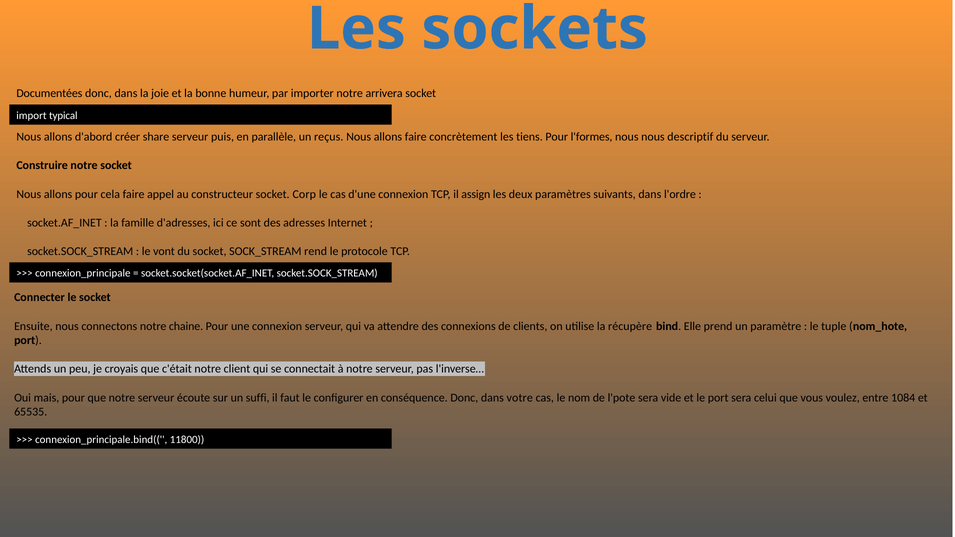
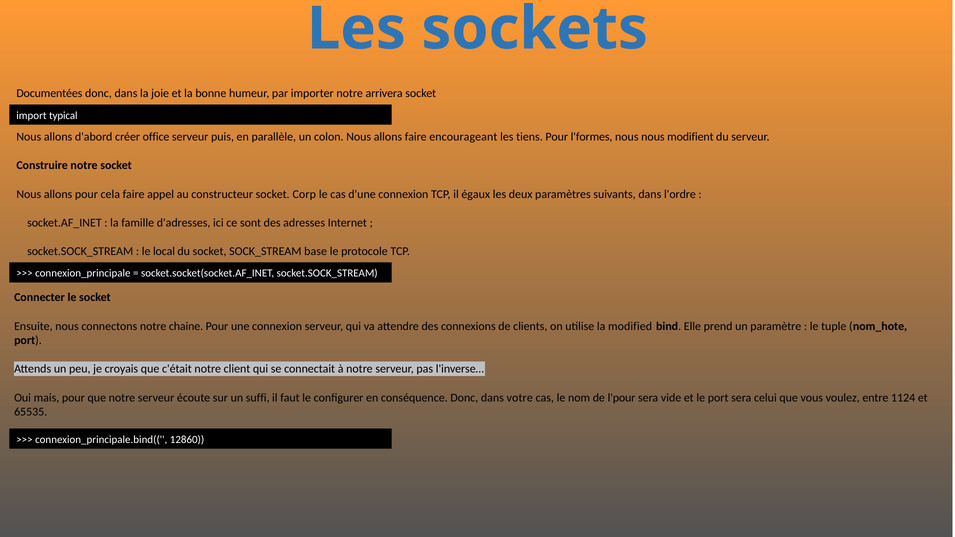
share: share -> office
reçus: reçus -> colon
concrètement: concrètement -> encourageant
descriptif: descriptif -> modifient
assign: assign -> égaux
vont: vont -> local
rend: rend -> base
récupère: récupère -> modified
l'pote: l'pote -> l'pour
1084: 1084 -> 1124
11800: 11800 -> 12860
